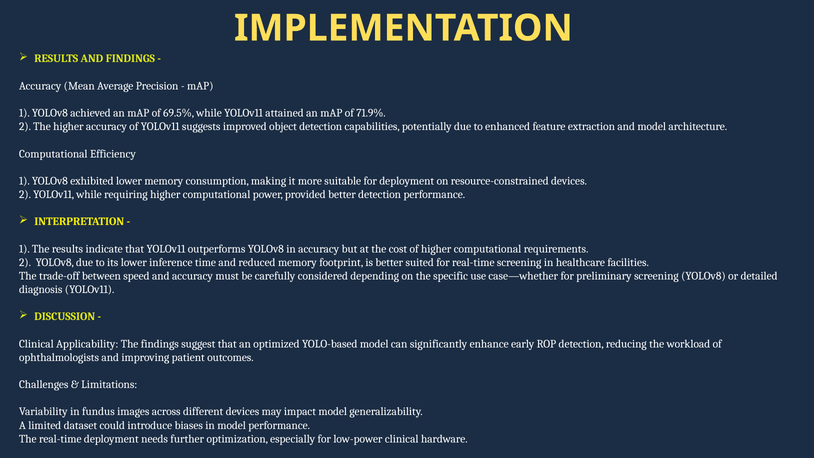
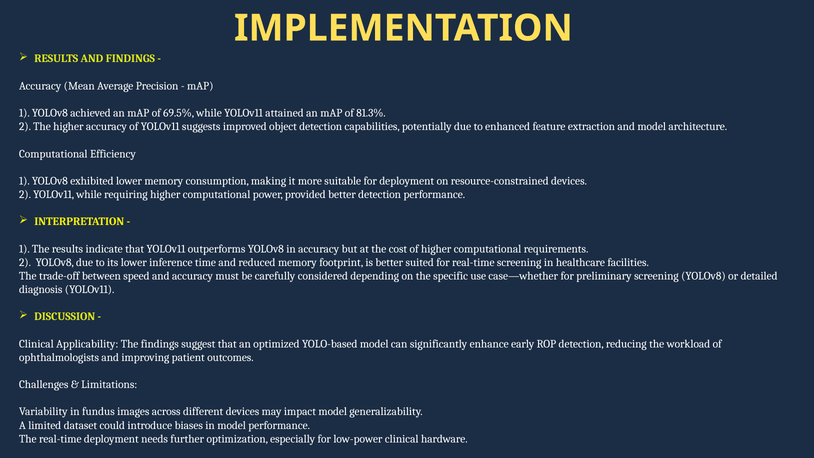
71.9%: 71.9% -> 81.3%
